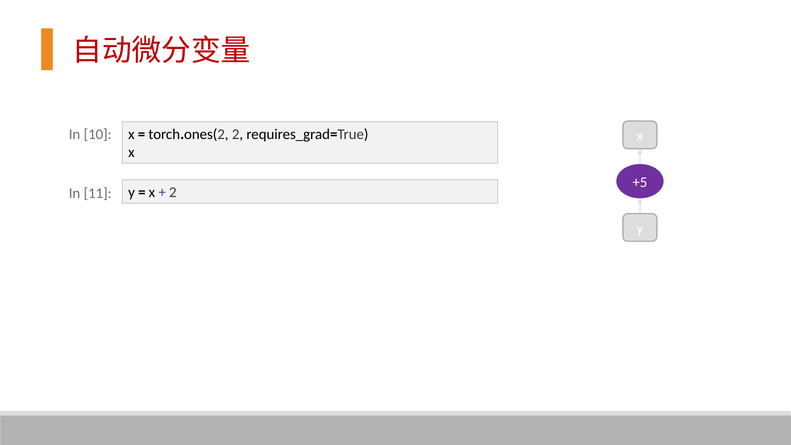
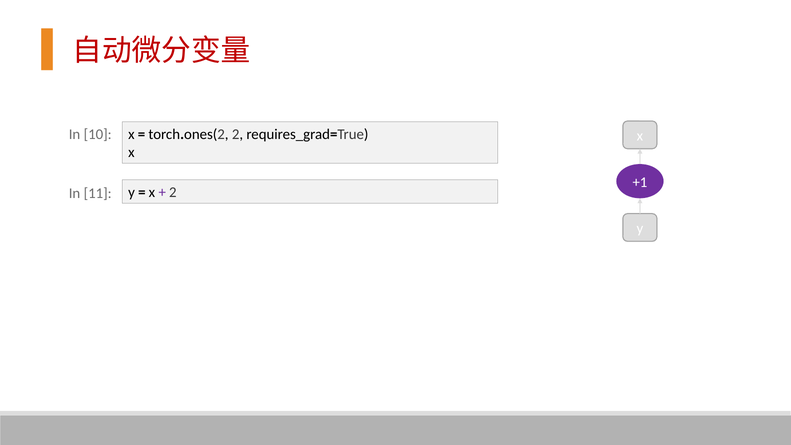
+5: +5 -> +1
